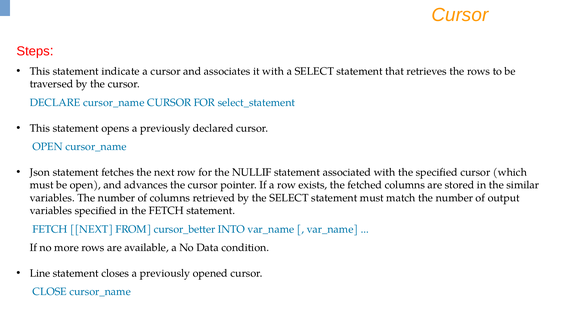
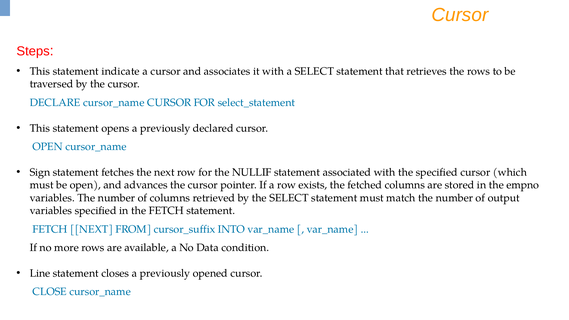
Json: Json -> Sign
similar: similar -> empno
cursor_better: cursor_better -> cursor_suffix
